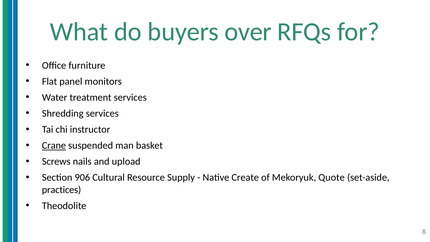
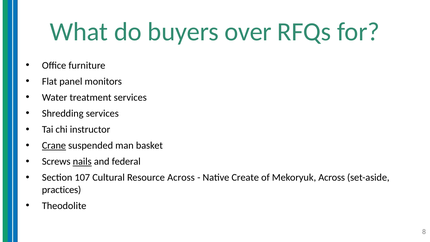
nails underline: none -> present
upload: upload -> federal
906: 906 -> 107
Resource Supply: Supply -> Across
Mekoryuk Quote: Quote -> Across
